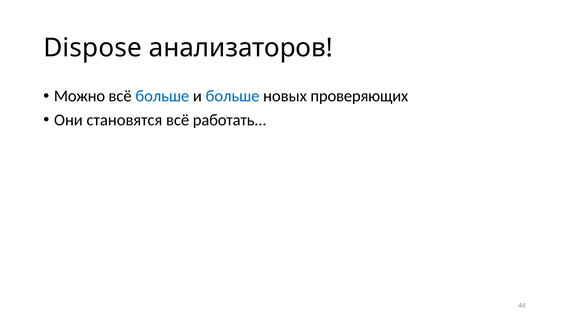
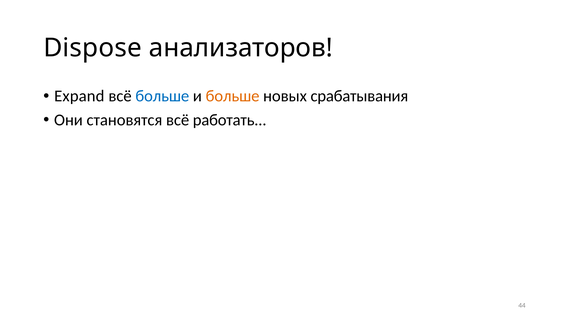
Можно: Можно -> Expand
больше at (233, 96) colour: blue -> orange
проверяющих: проверяющих -> срабатывания
